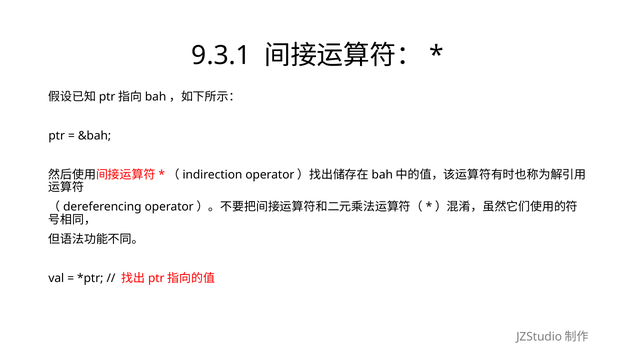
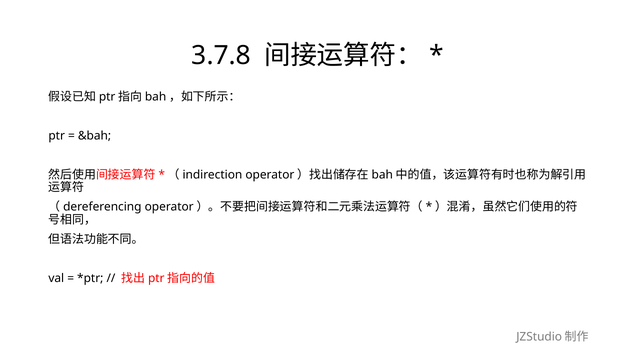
9.3.1: 9.3.1 -> 3.7.8
